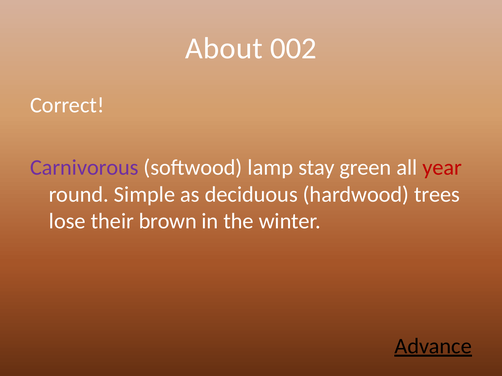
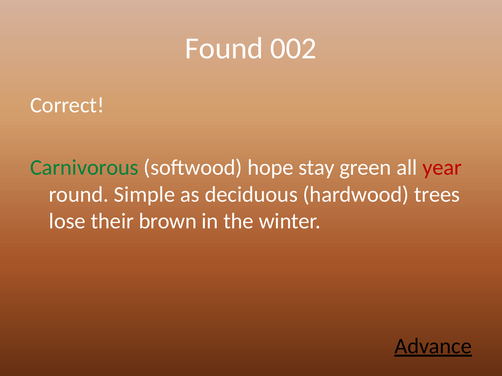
About: About -> Found
Carnivorous colour: purple -> green
lamp: lamp -> hope
